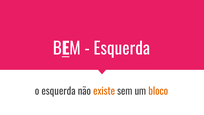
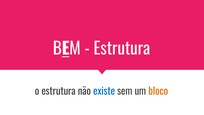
Esquerda at (122, 49): Esquerda -> Estrutura
o esquerda: esquerda -> estrutura
existe colour: orange -> blue
